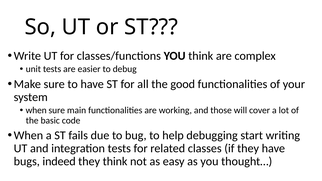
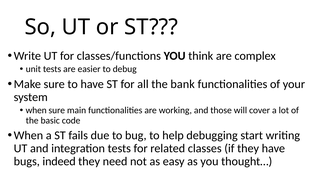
good: good -> bank
they think: think -> need
